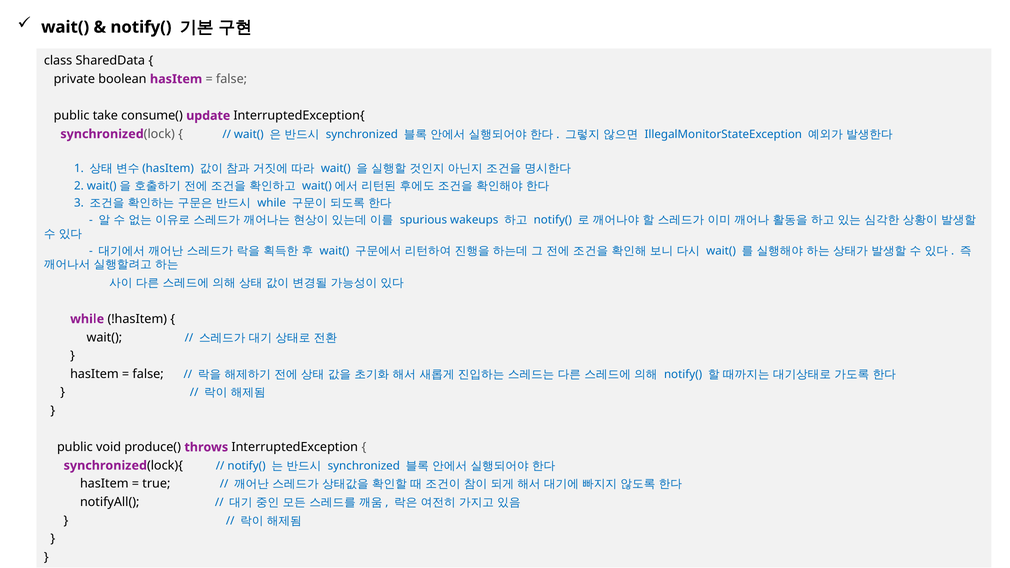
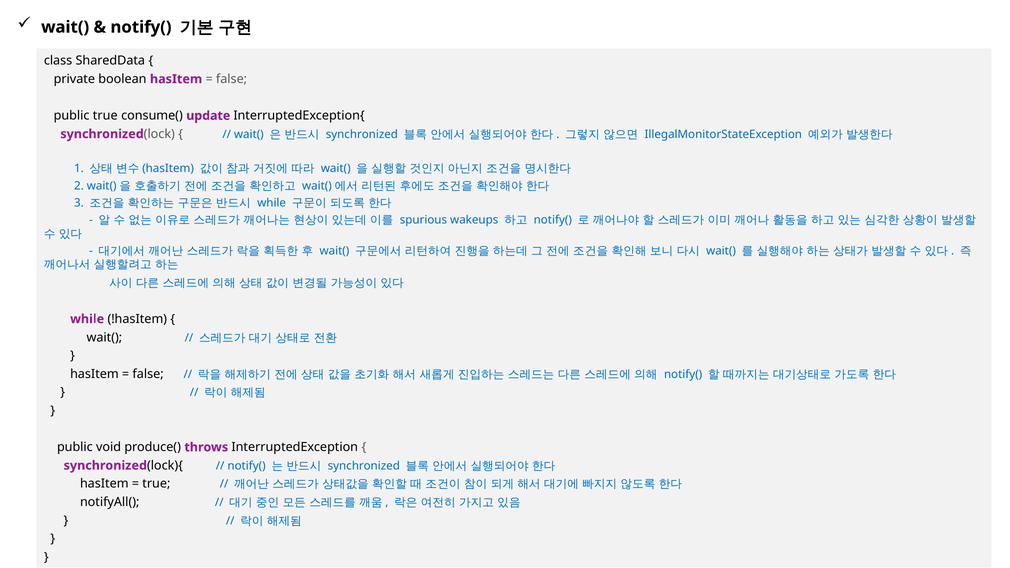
public take: take -> true
